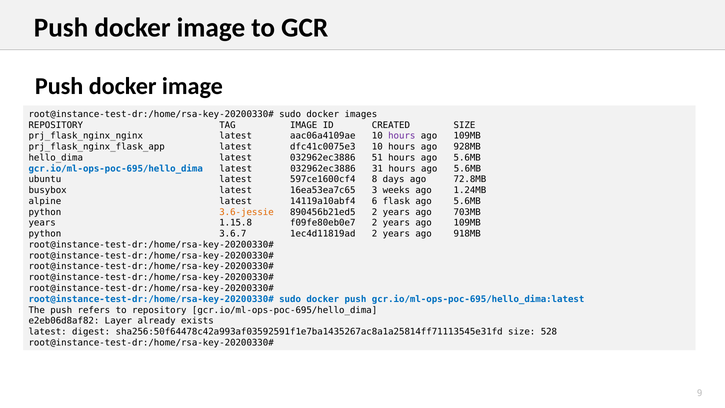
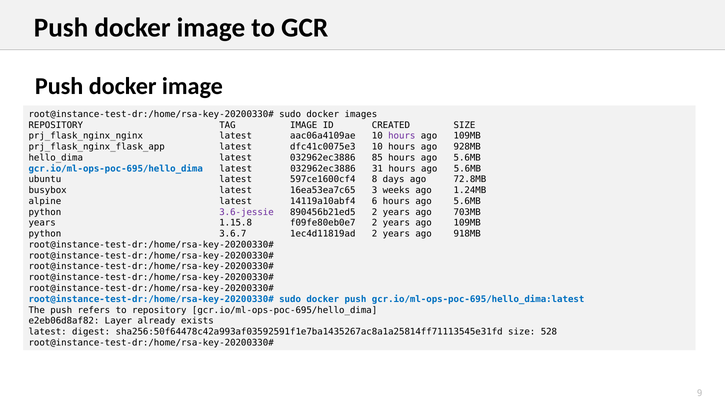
51: 51 -> 85
6 flask: flask -> hours
3.6-jessie colour: orange -> purple
